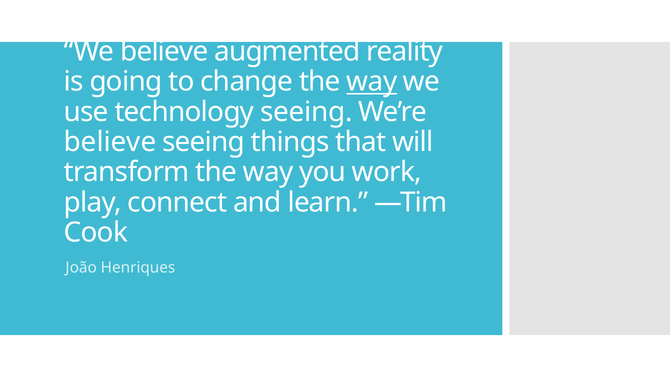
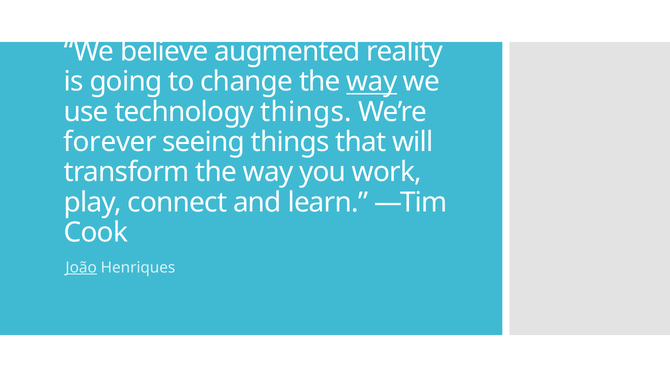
technology seeing: seeing -> things
believe at (110, 142): believe -> forever
João underline: none -> present
